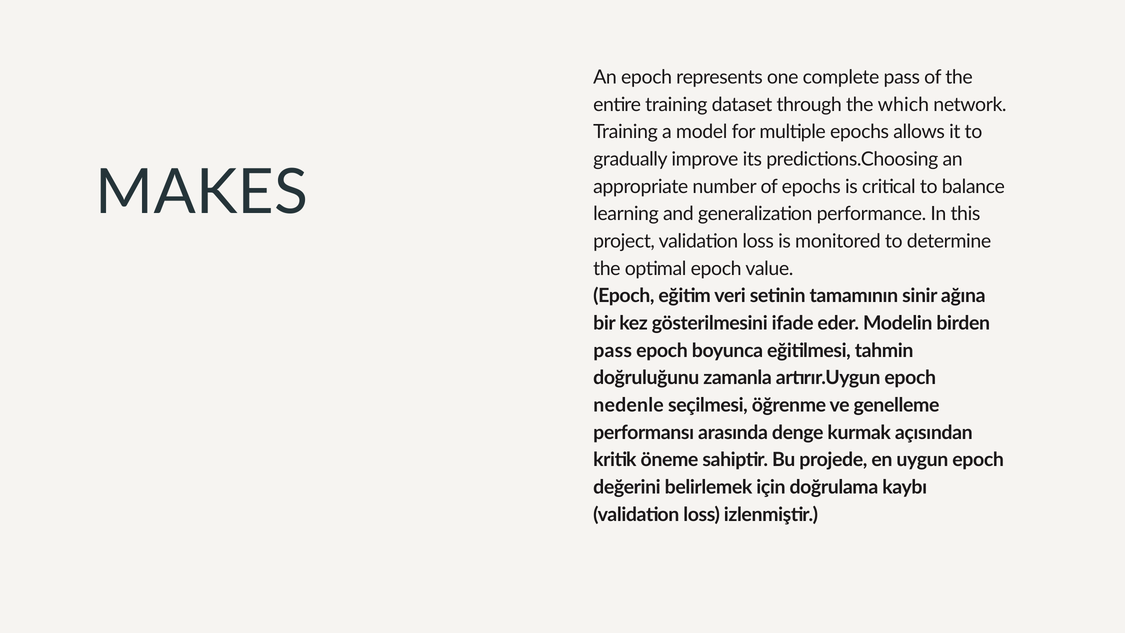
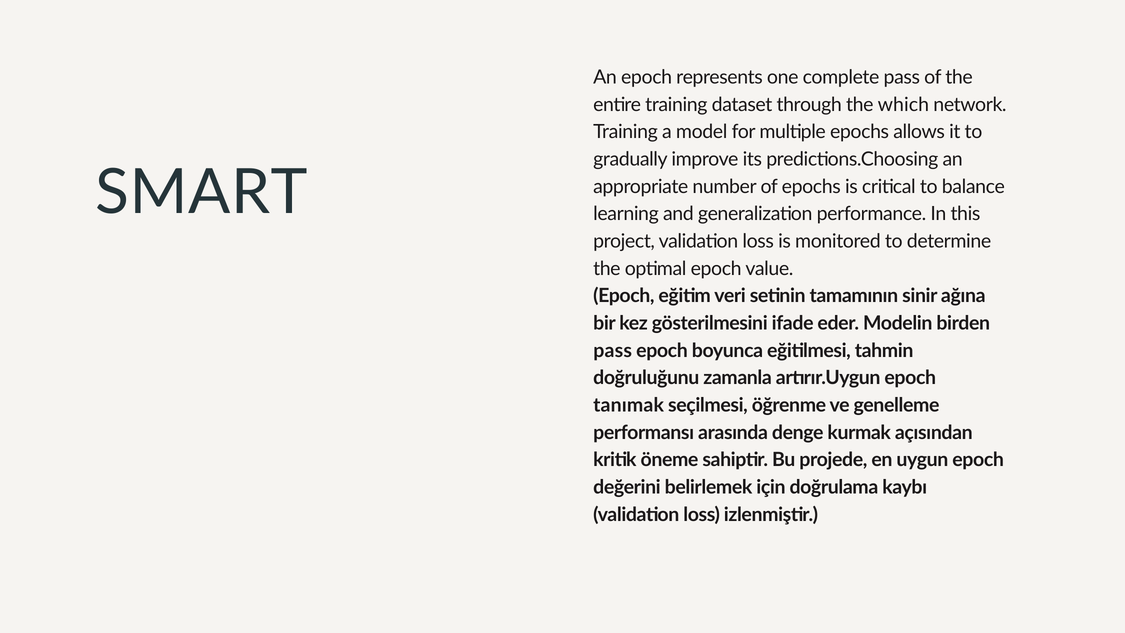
MAKES: MAKES -> SMART
nedenle: nedenle -> tanımak
